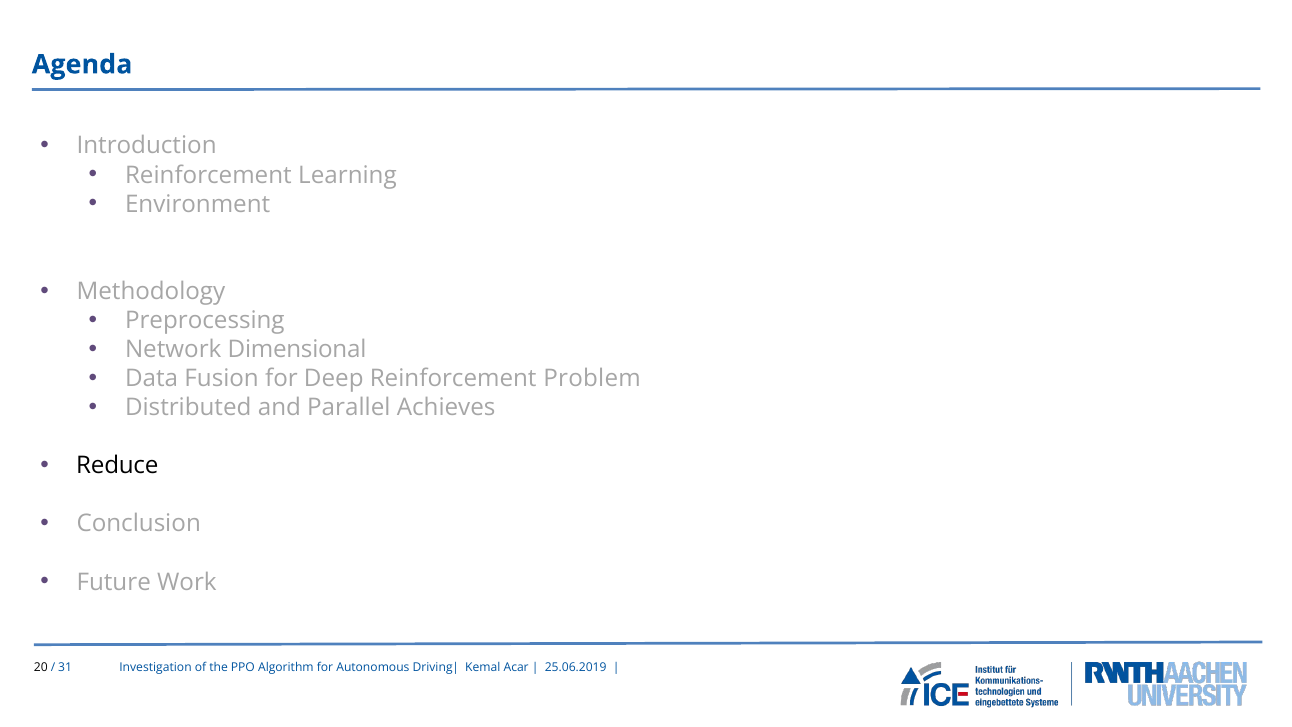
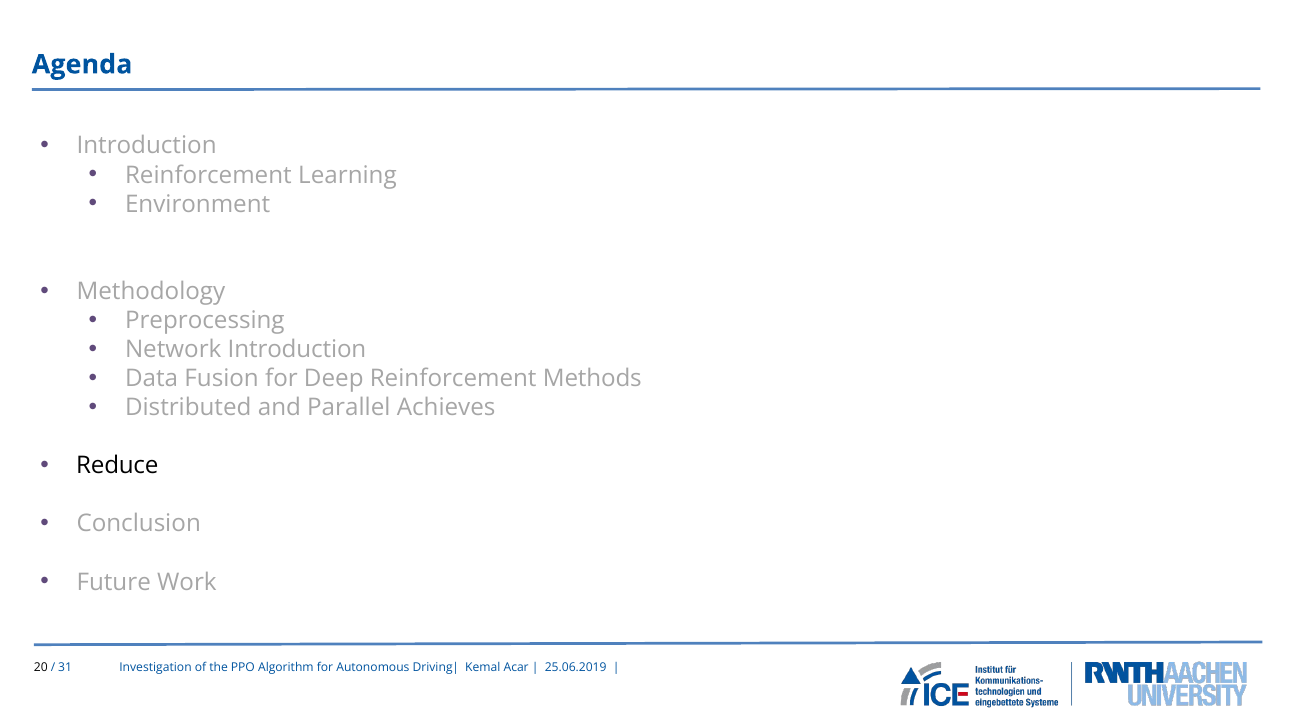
Network Dimensional: Dimensional -> Introduction
Problem: Problem -> Methods
